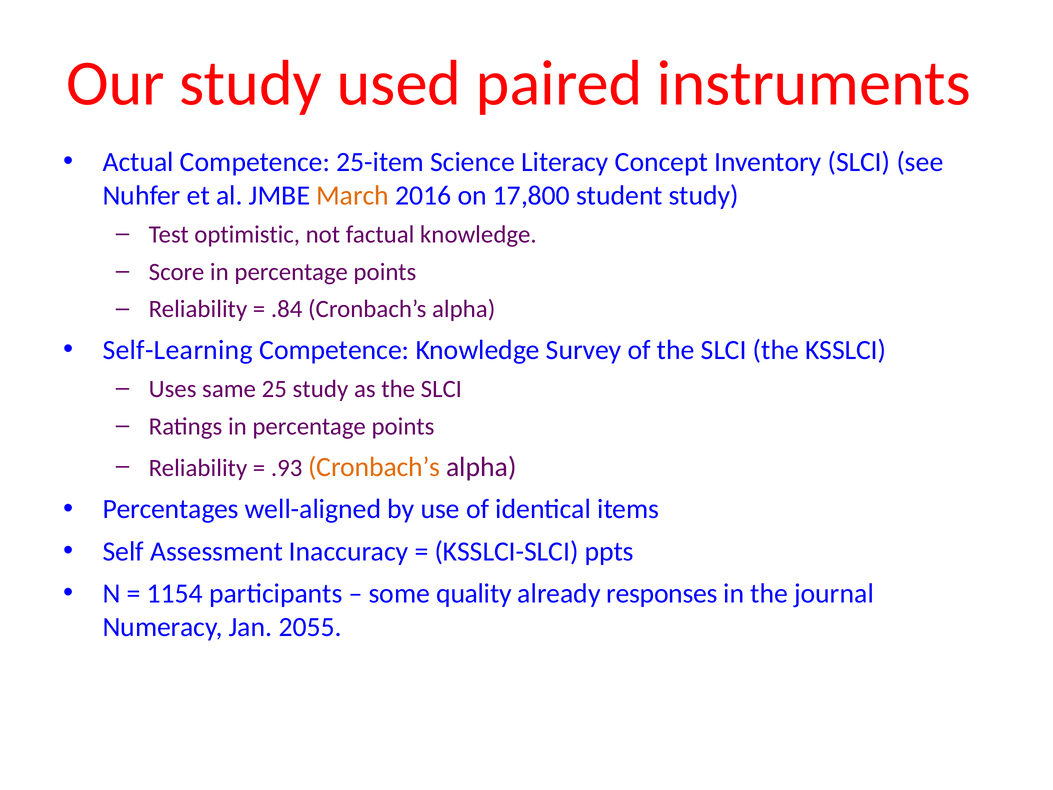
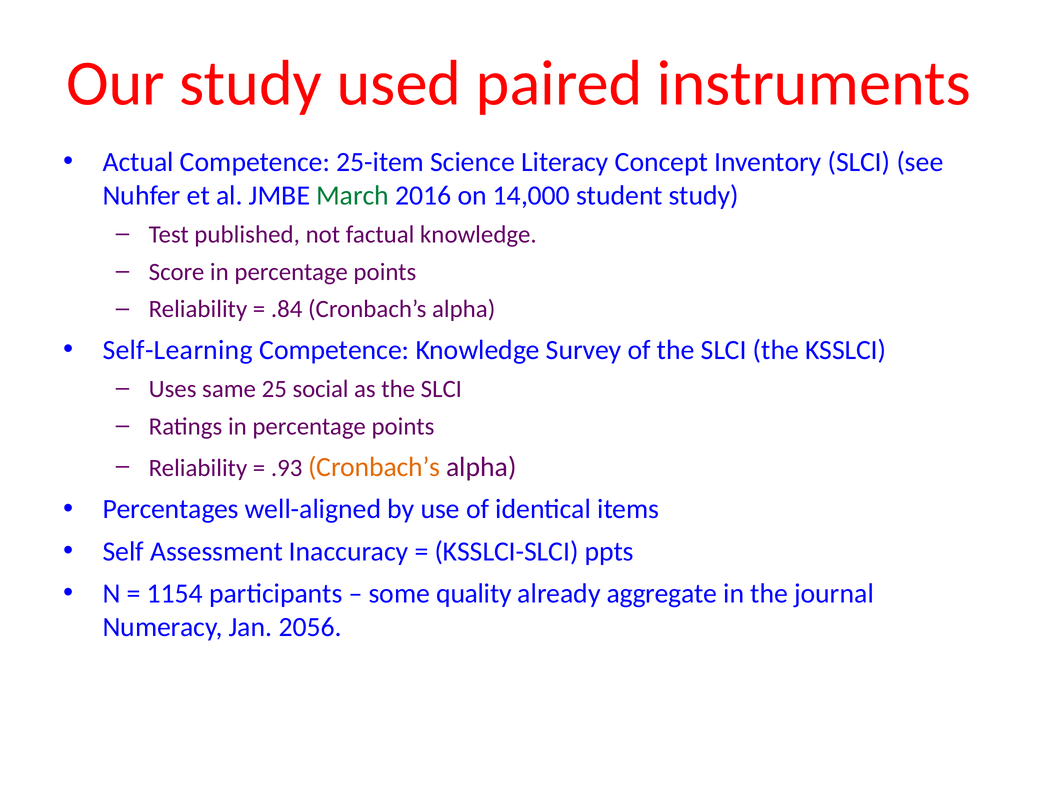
March colour: orange -> green
17,800: 17,800 -> 14,000
optimistic: optimistic -> published
25 study: study -> social
responses: responses -> aggregate
2055: 2055 -> 2056
